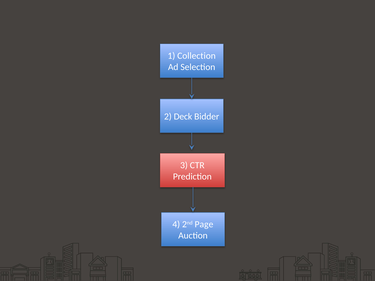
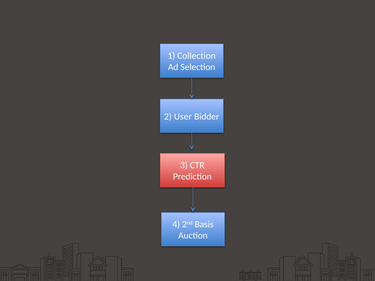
Deck: Deck -> User
Page: Page -> Basis
